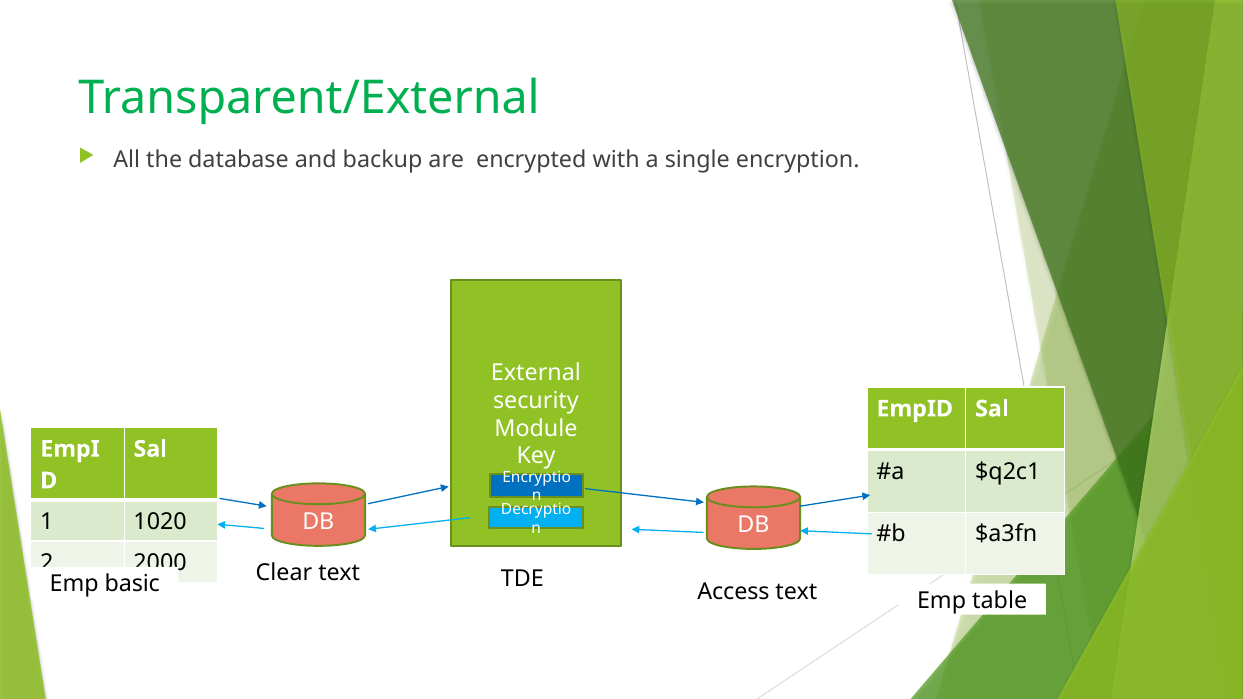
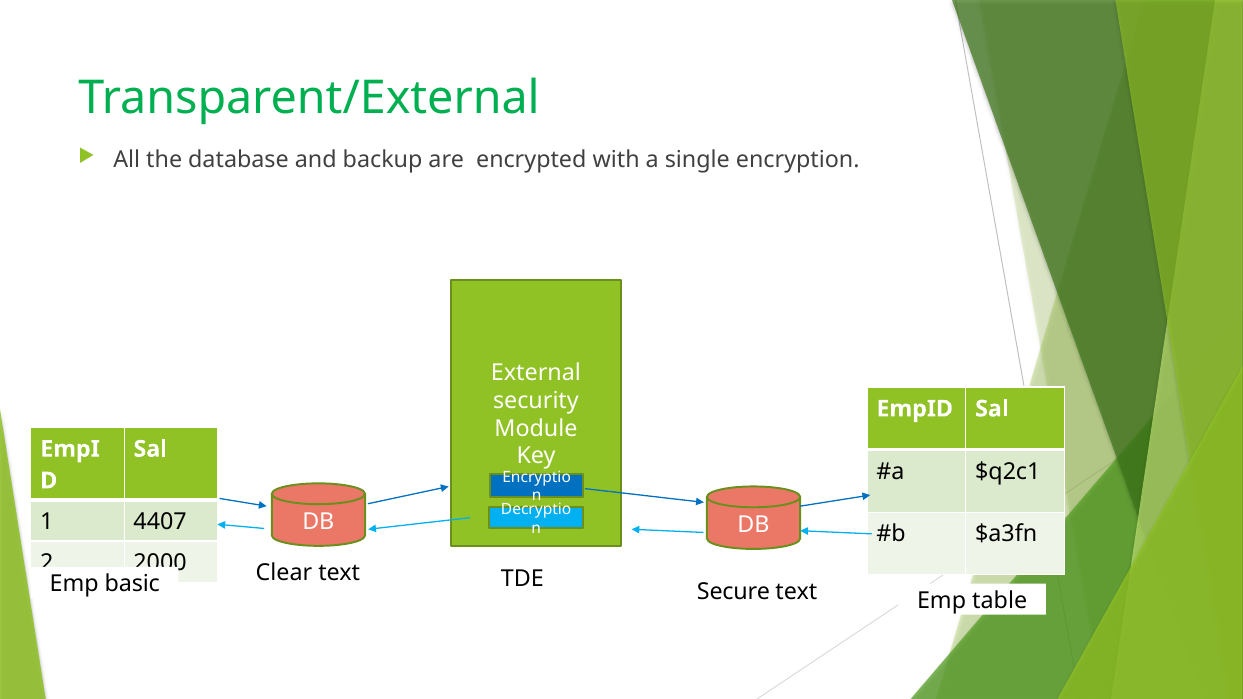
1020: 1020 -> 4407
Access: Access -> Secure
